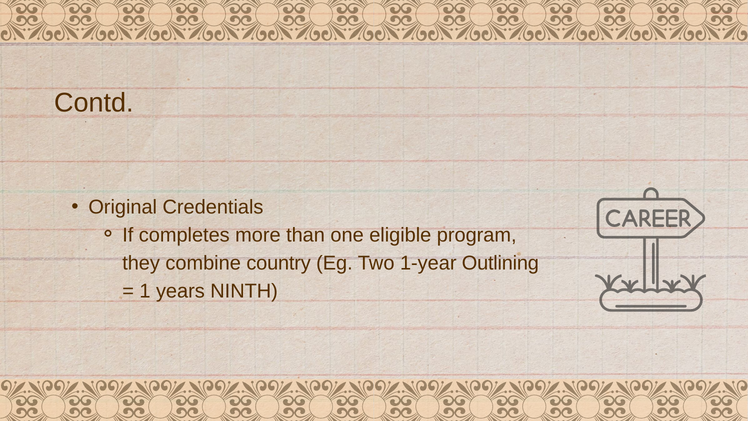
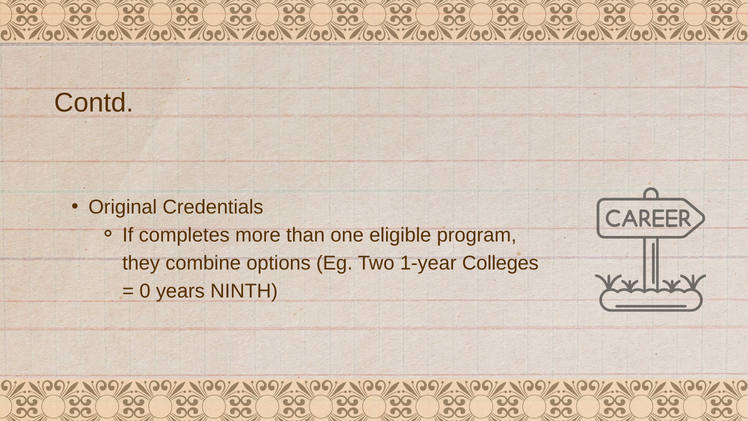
country: country -> options
Outlining: Outlining -> Colleges
1: 1 -> 0
